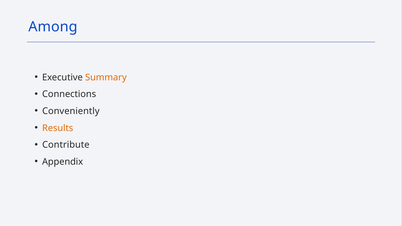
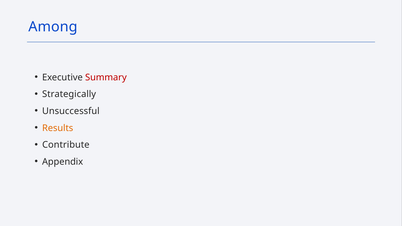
Summary colour: orange -> red
Connections: Connections -> Strategically
Conveniently: Conveniently -> Unsuccessful
